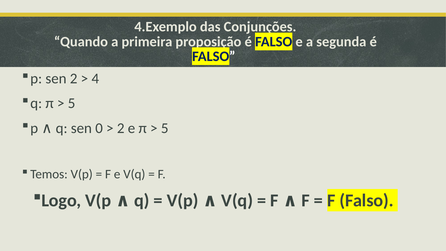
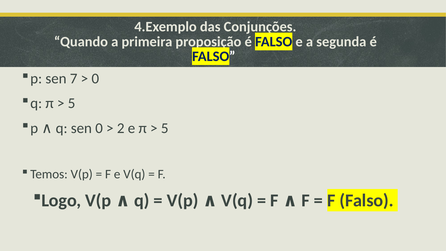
sen 2: 2 -> 7
4 at (95, 79): 4 -> 0
